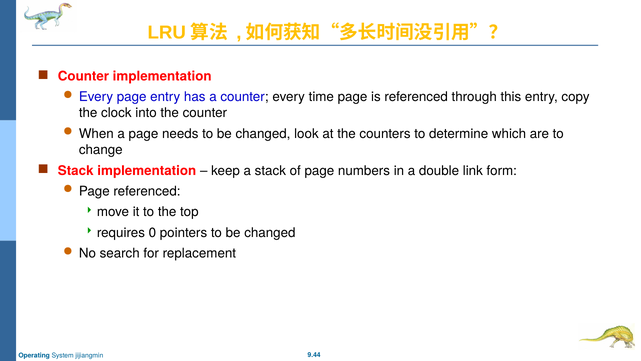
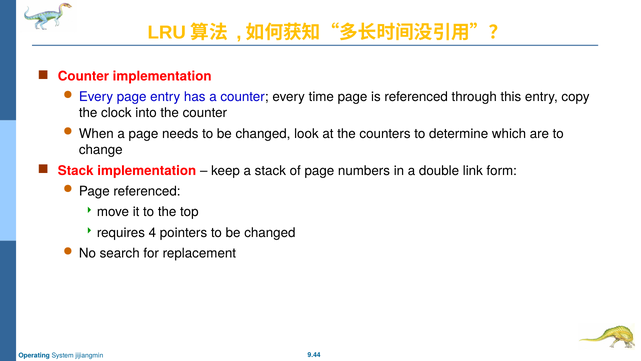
0: 0 -> 4
